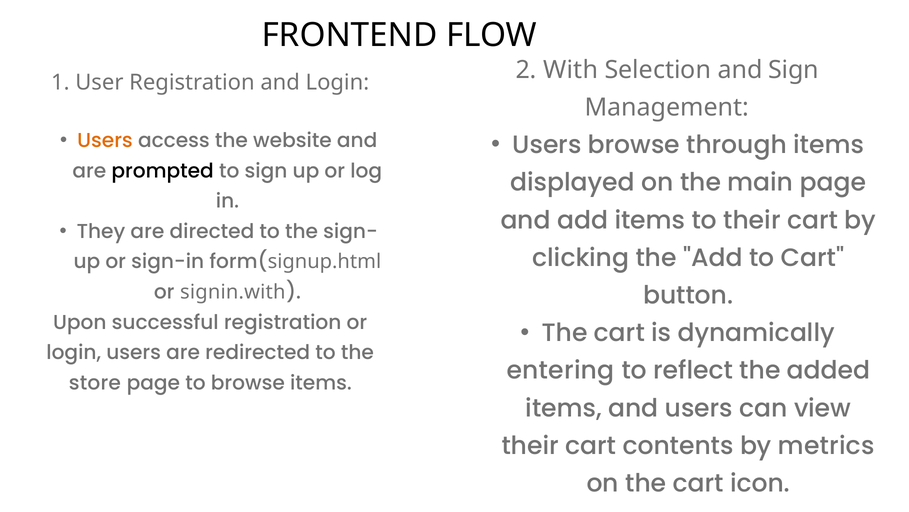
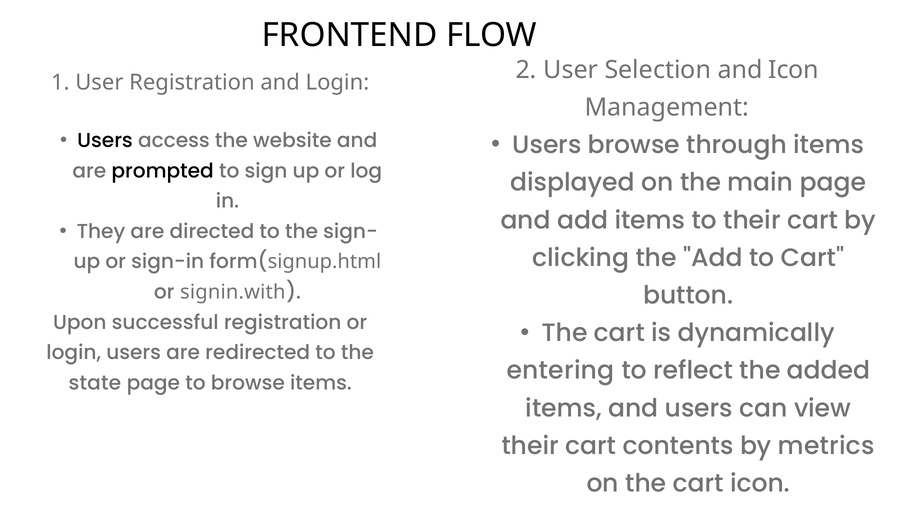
2 With: With -> User
and Sign: Sign -> Icon
Users at (105, 140) colour: orange -> black
store: store -> state
